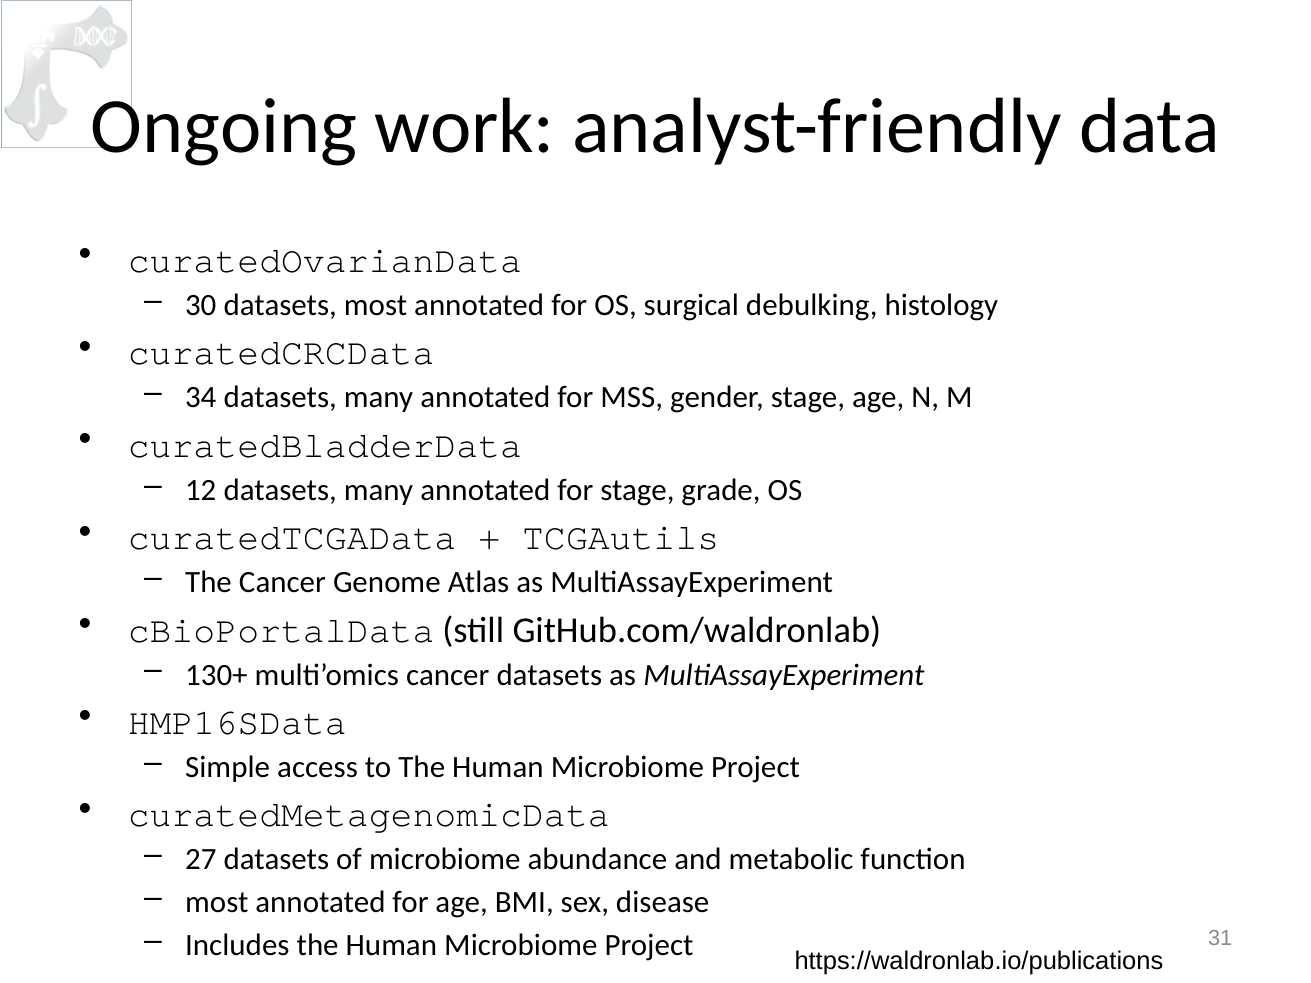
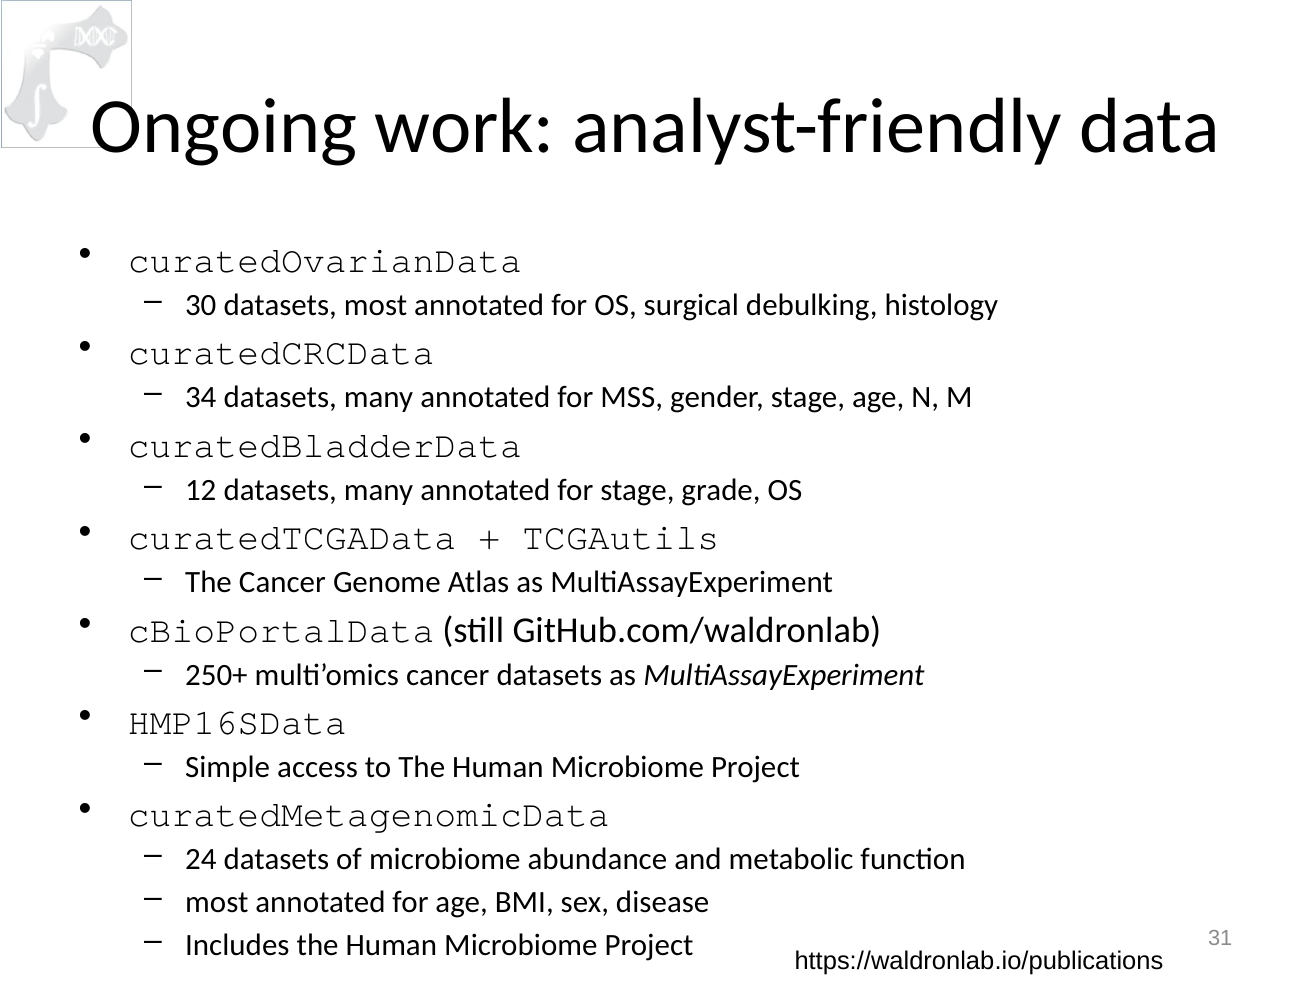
130+: 130+ -> 250+
27: 27 -> 24
